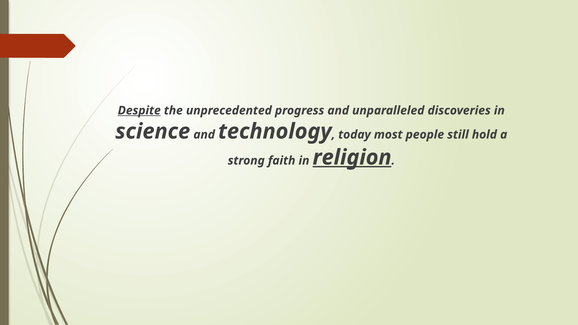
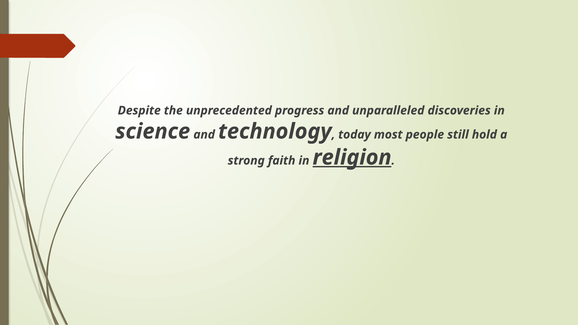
Despite underline: present -> none
